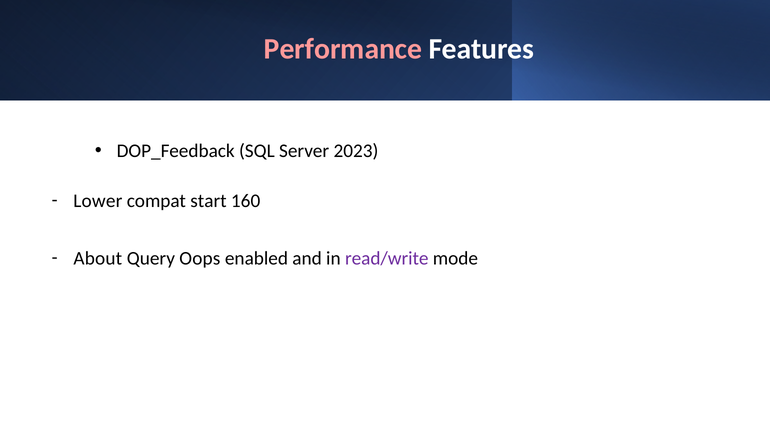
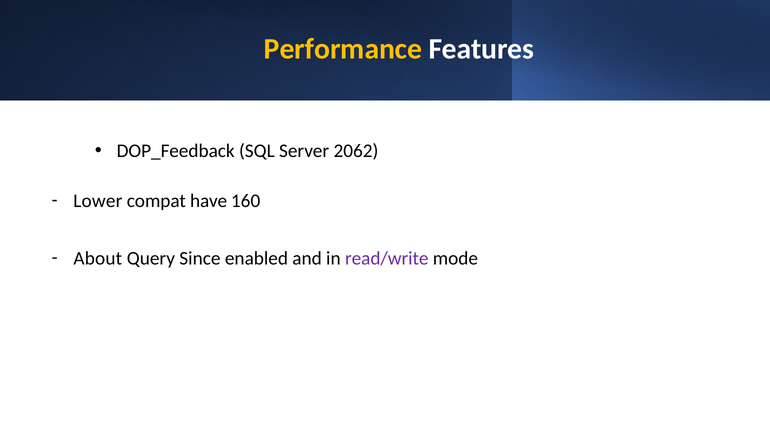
Performance colour: pink -> yellow
2023: 2023 -> 2062
start: start -> have
Oops: Oops -> Since
